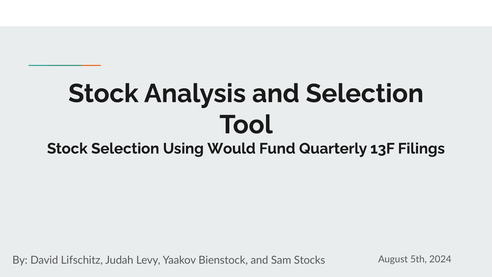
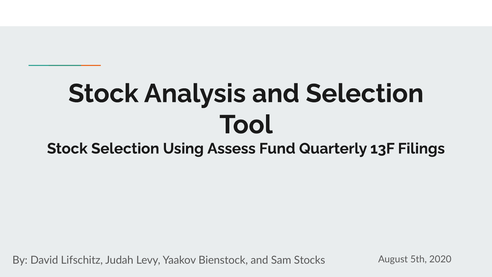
Would: Would -> Assess
2024: 2024 -> 2020
